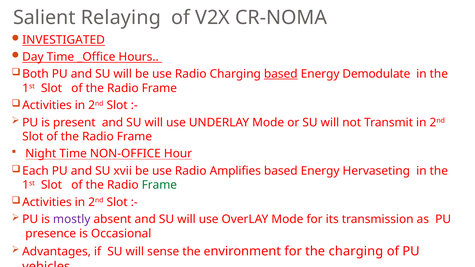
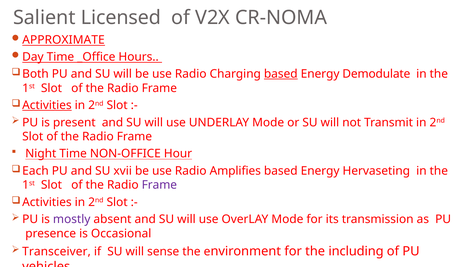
Relaying: Relaying -> Licensed
INVESTIGATED: INVESTIGATED -> APPROXIMATE
Activities at (47, 105) underline: none -> present
Frame at (159, 185) colour: green -> purple
Advantages: Advantages -> Transceiver
the charging: charging -> including
